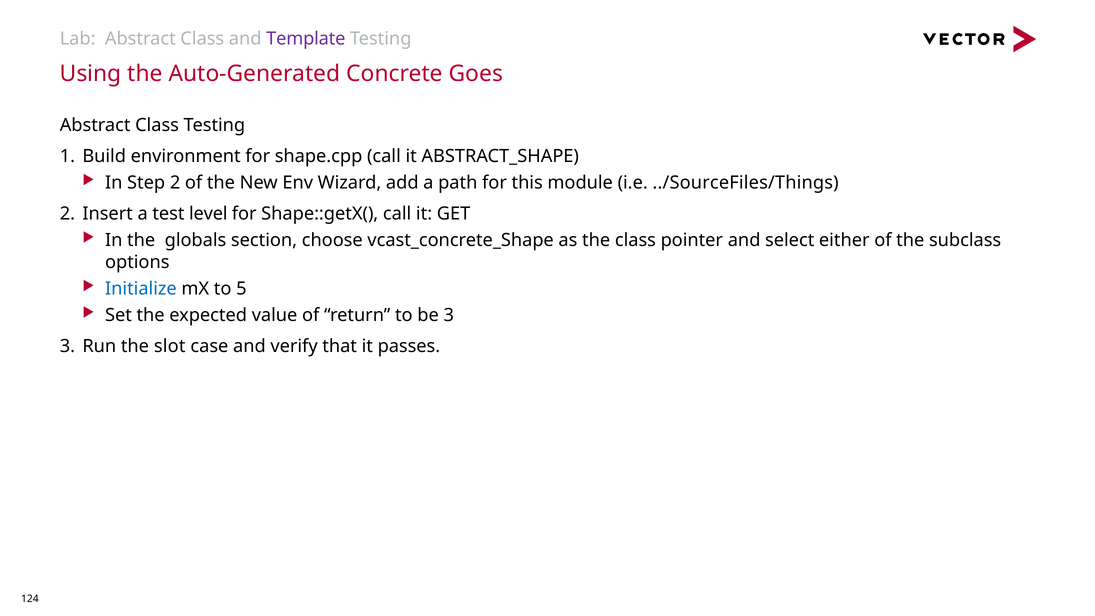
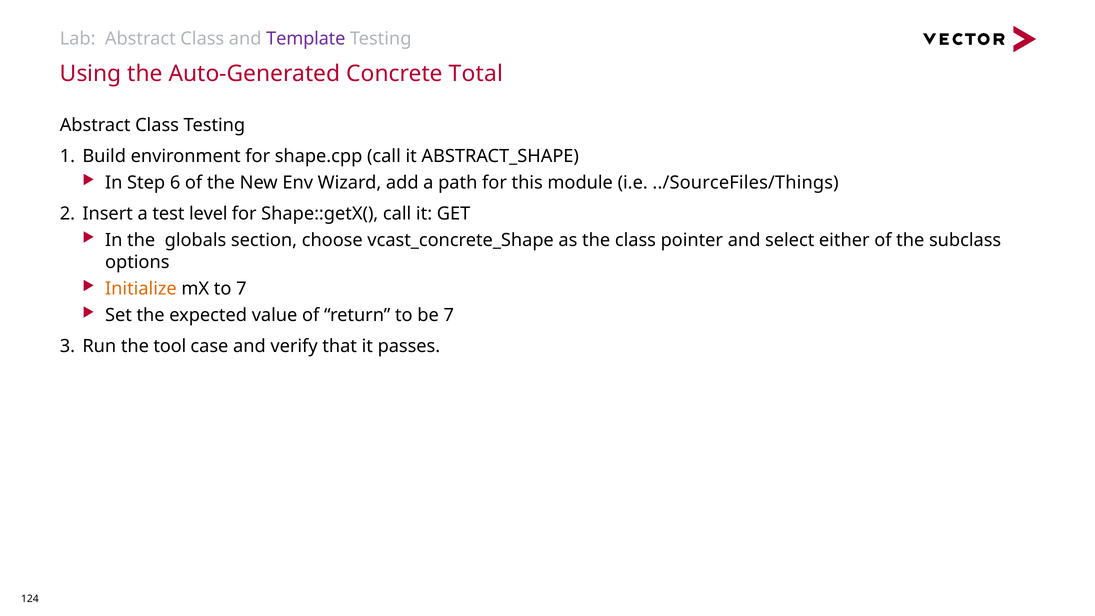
Goes: Goes -> Total
Step 2: 2 -> 6
Initialize colour: blue -> orange
to 5: 5 -> 7
be 3: 3 -> 7
slot: slot -> tool
